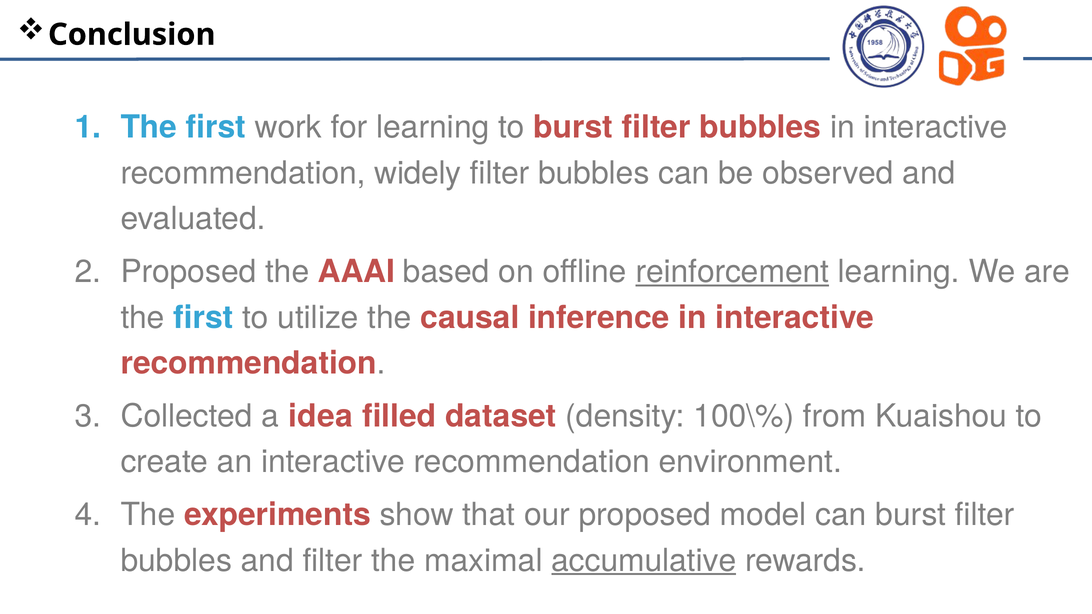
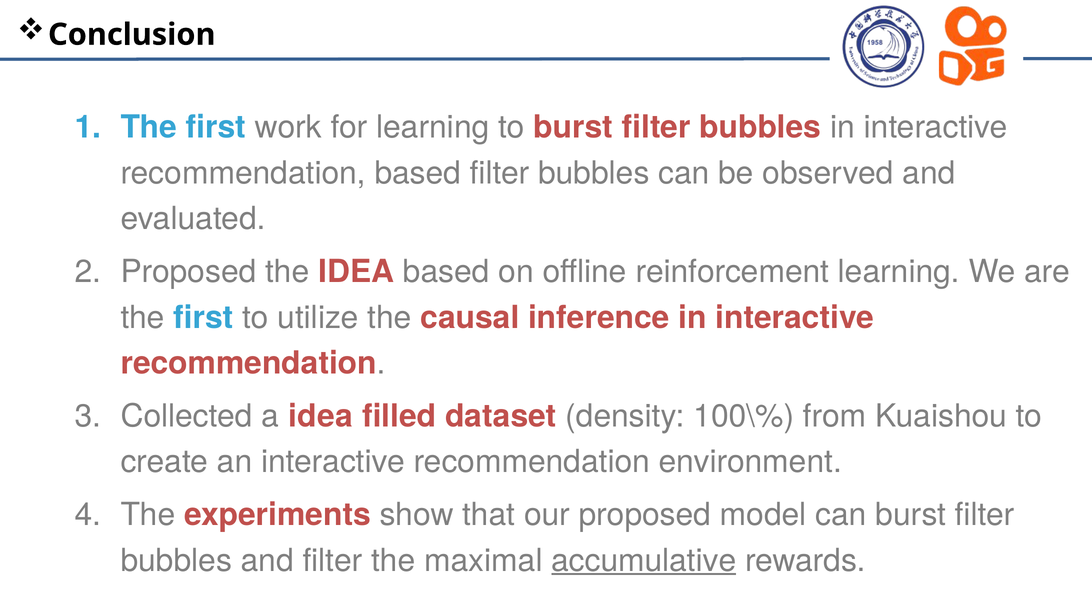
recommendation widely: widely -> based
the AAAI: AAAI -> IDEA
reinforcement underline: present -> none
